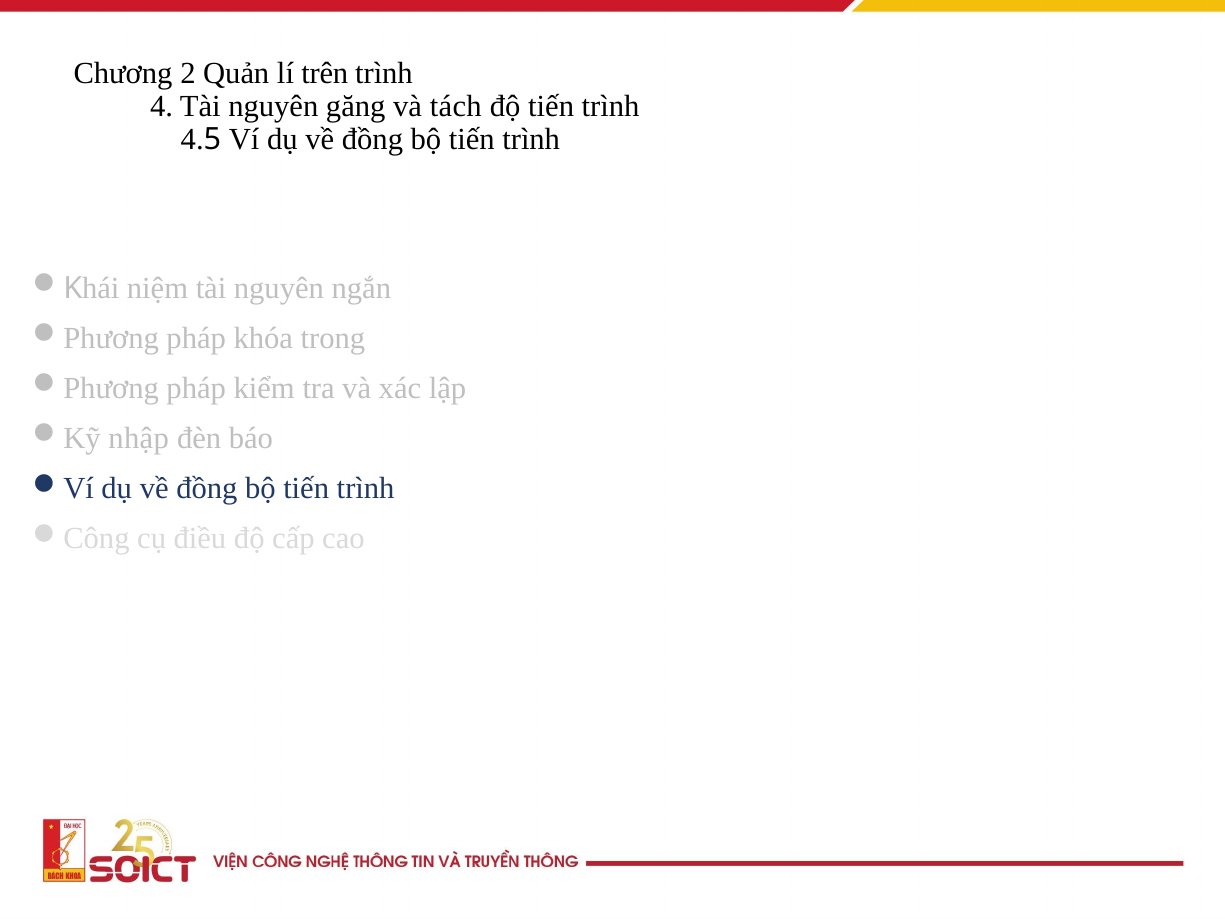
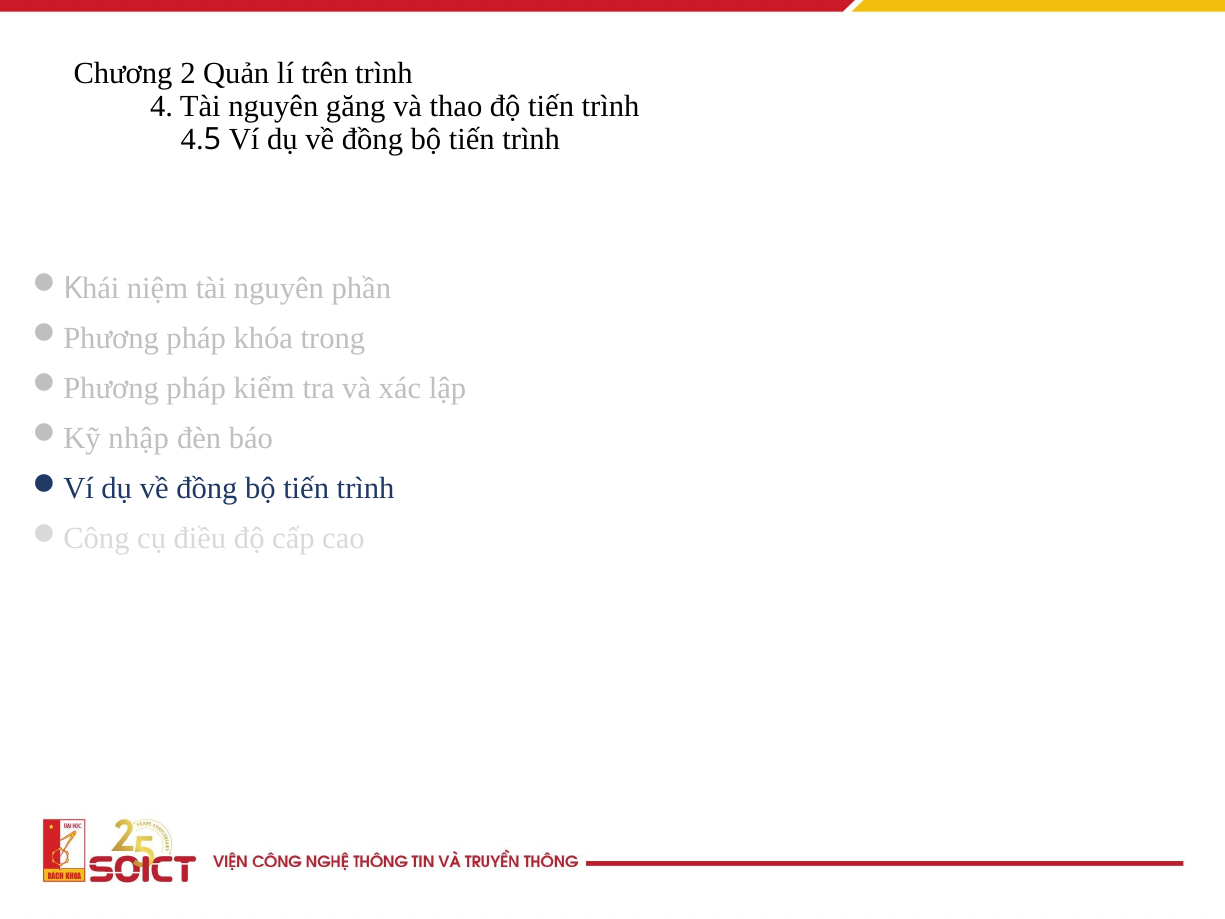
tách: tách -> thao
ngắn: ngắn -> phần
